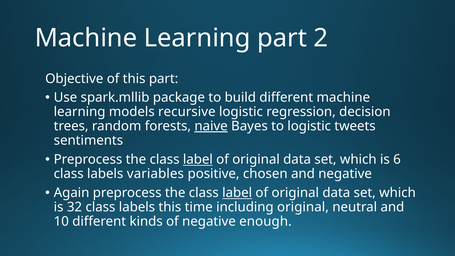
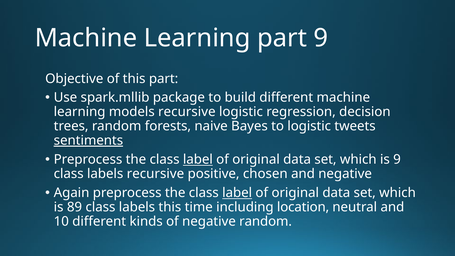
part 2: 2 -> 9
naive underline: present -> none
sentiments underline: none -> present
is 6: 6 -> 9
labels variables: variables -> recursive
32: 32 -> 89
including original: original -> location
negative enough: enough -> random
